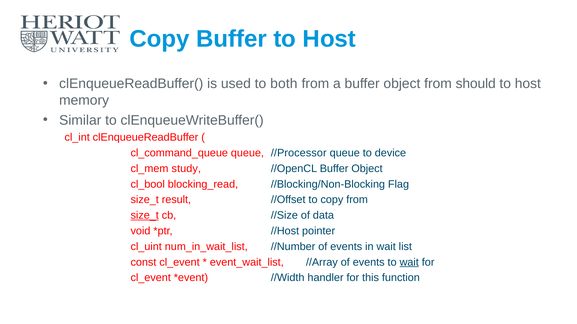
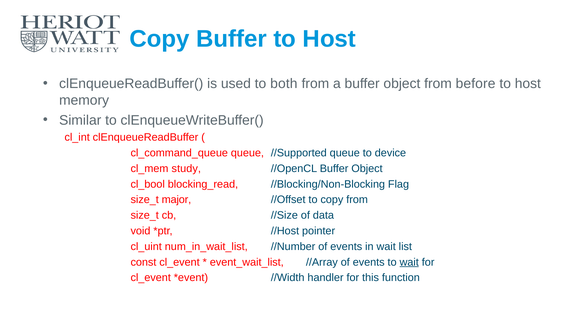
should: should -> before
//Processor: //Processor -> //Supported
result: result -> major
size_t at (145, 216) underline: present -> none
